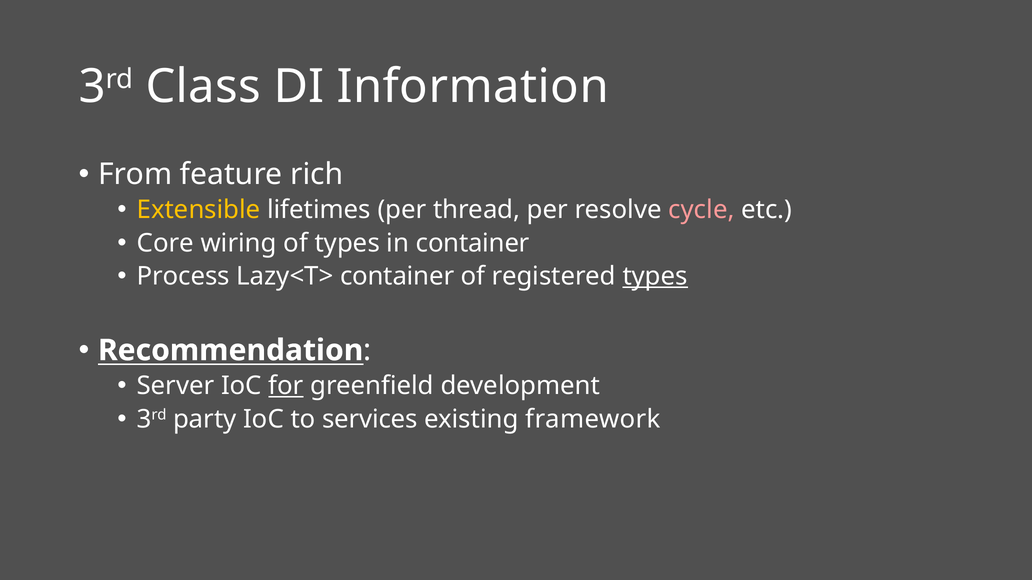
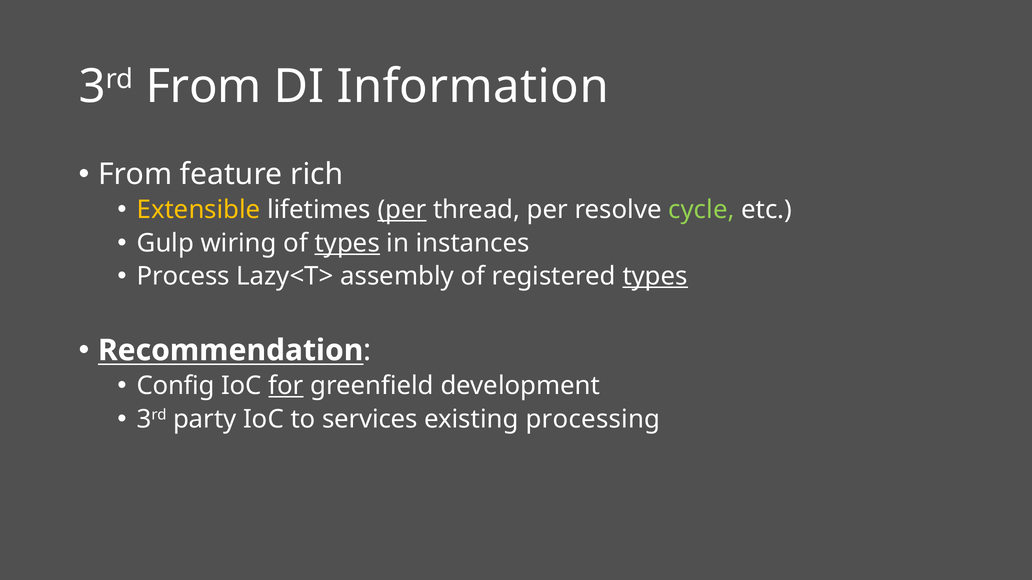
3rd Class: Class -> From
per at (402, 210) underline: none -> present
cycle colour: pink -> light green
Core: Core -> Gulp
types at (347, 243) underline: none -> present
in container: container -> instances
Lazy<T> container: container -> assembly
Server: Server -> Config
framework: framework -> processing
